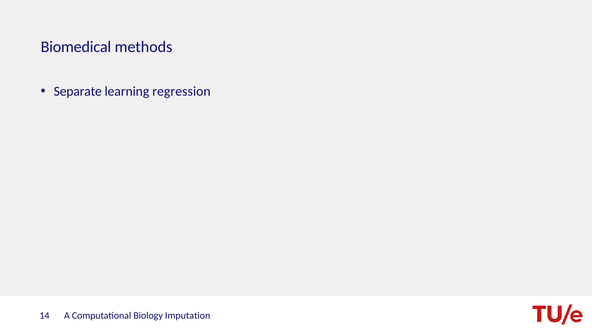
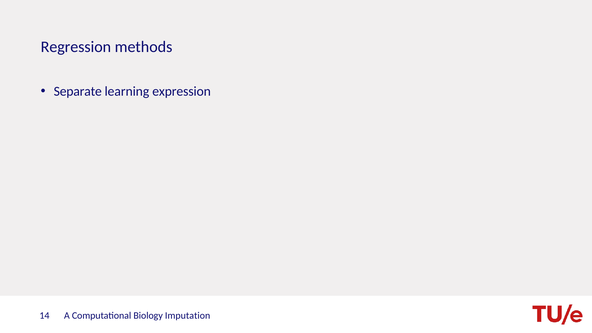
Biomedical: Biomedical -> Regression
regression: regression -> expression
